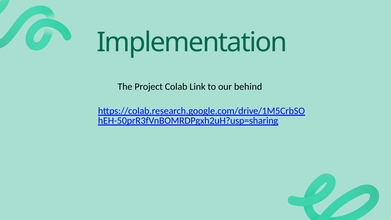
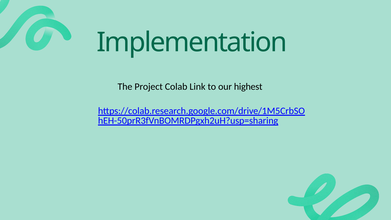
behind: behind -> highest
